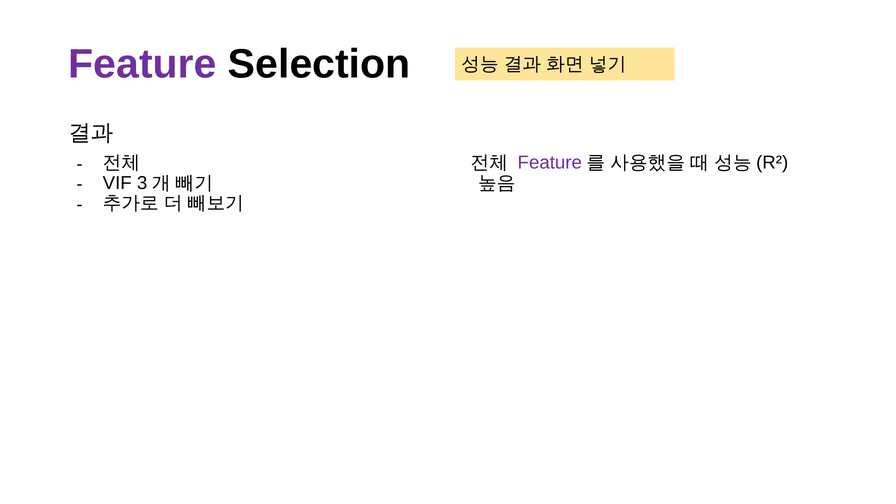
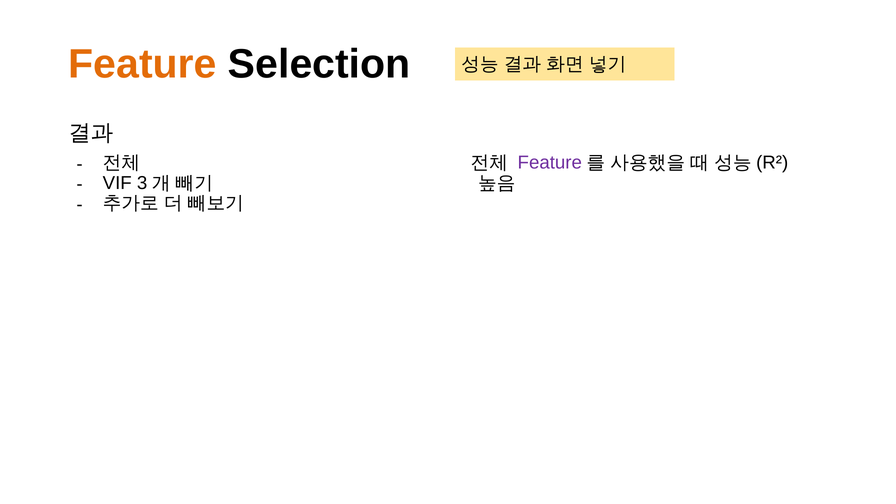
Feature at (142, 64) colour: purple -> orange
